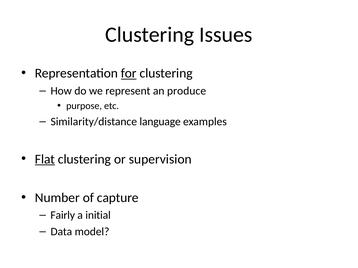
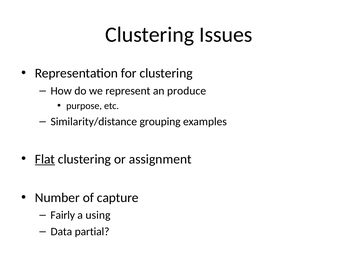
for underline: present -> none
language: language -> grouping
supervision: supervision -> assignment
initial: initial -> using
model: model -> partial
